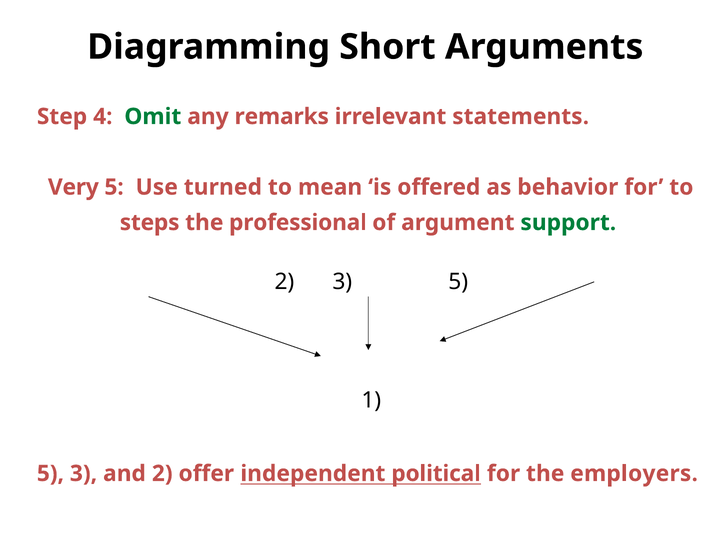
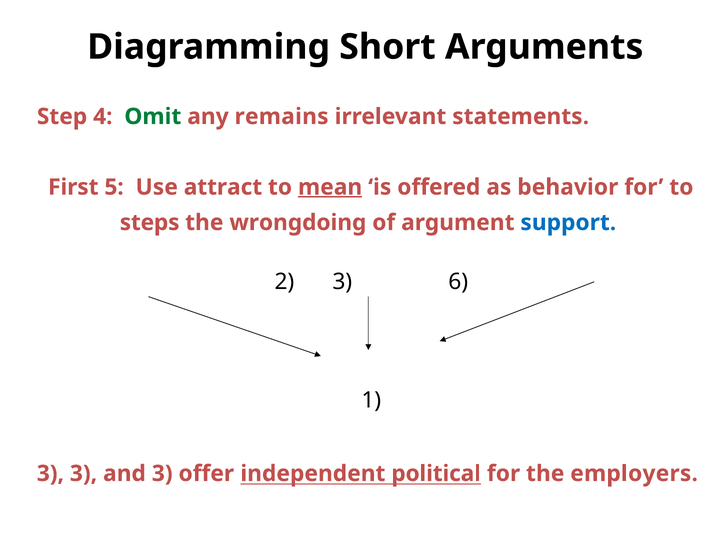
remarks: remarks -> remains
Very: Very -> First
turned: turned -> attract
mean underline: none -> present
professional: professional -> wrongdoing
support colour: green -> blue
3 5: 5 -> 6
5 at (50, 474): 5 -> 3
and 2: 2 -> 3
